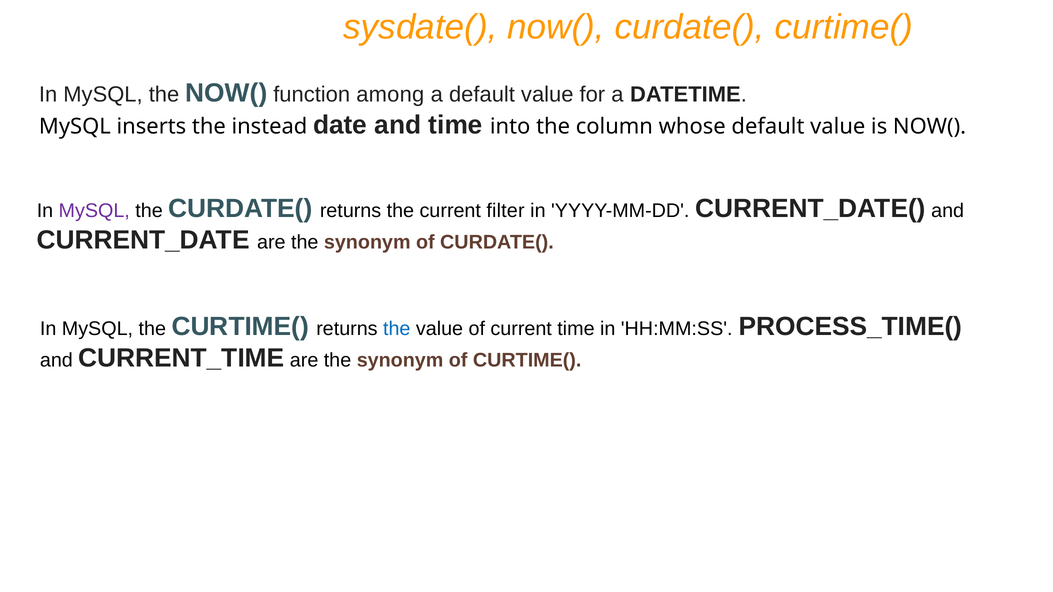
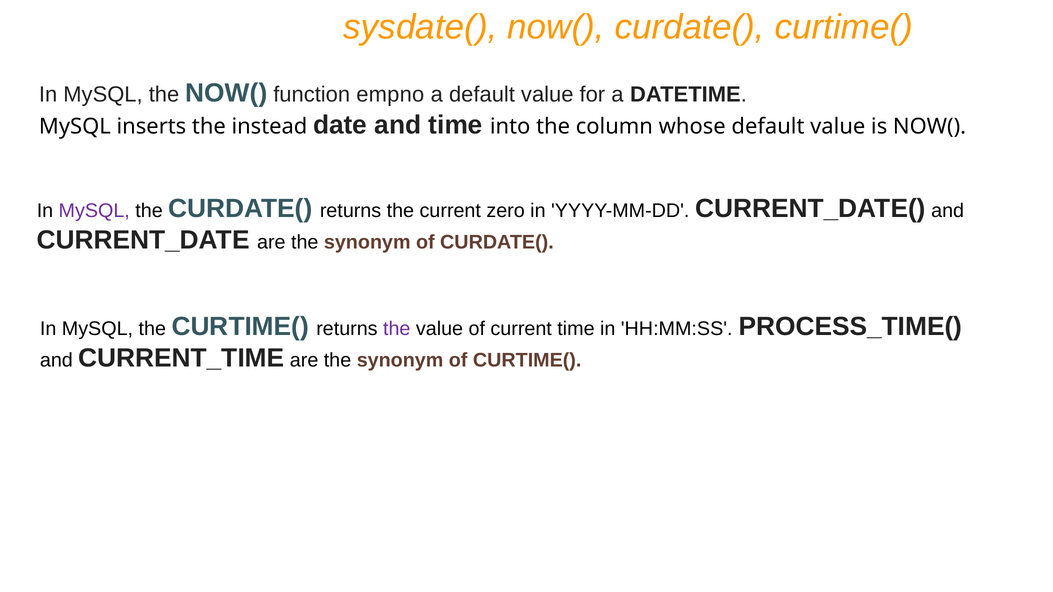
among: among -> empno
filter: filter -> zero
the at (397, 329) colour: blue -> purple
